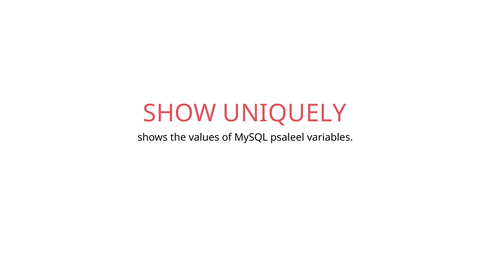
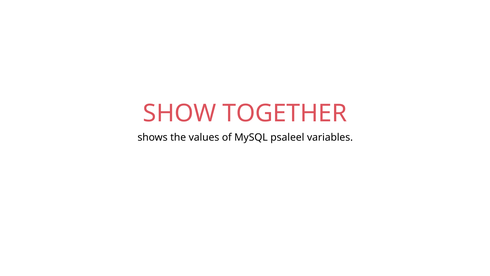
UNIQUELY: UNIQUELY -> TOGETHER
